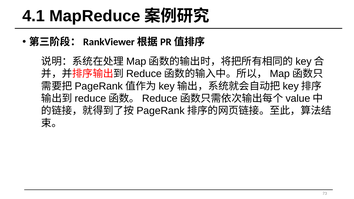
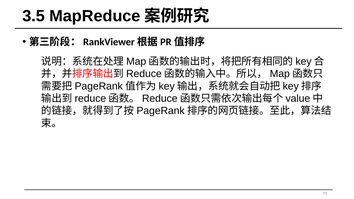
4.1: 4.1 -> 3.5
